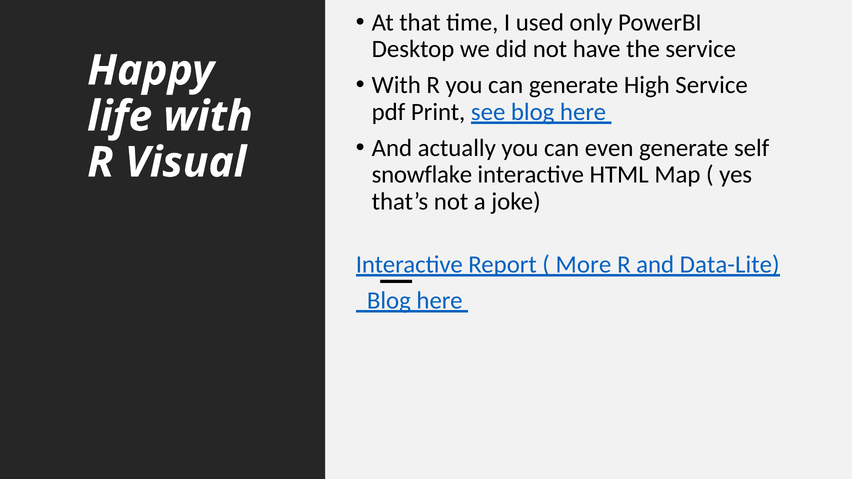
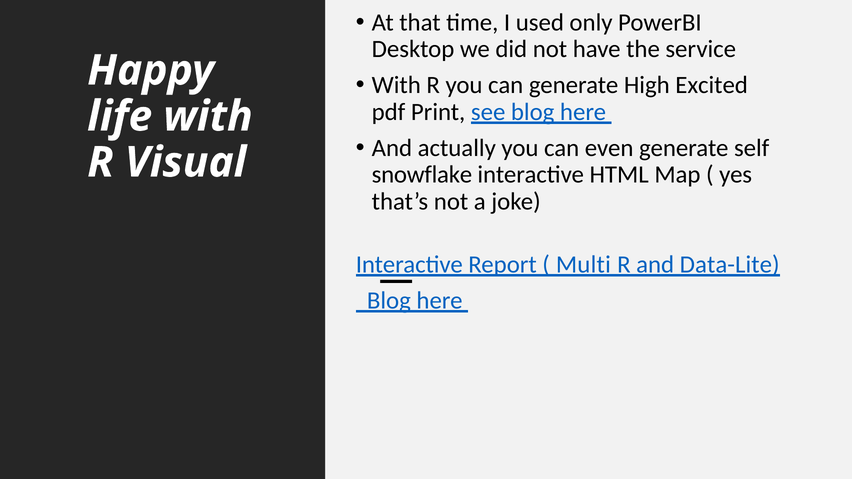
High Service: Service -> Excited
More: More -> Multi
